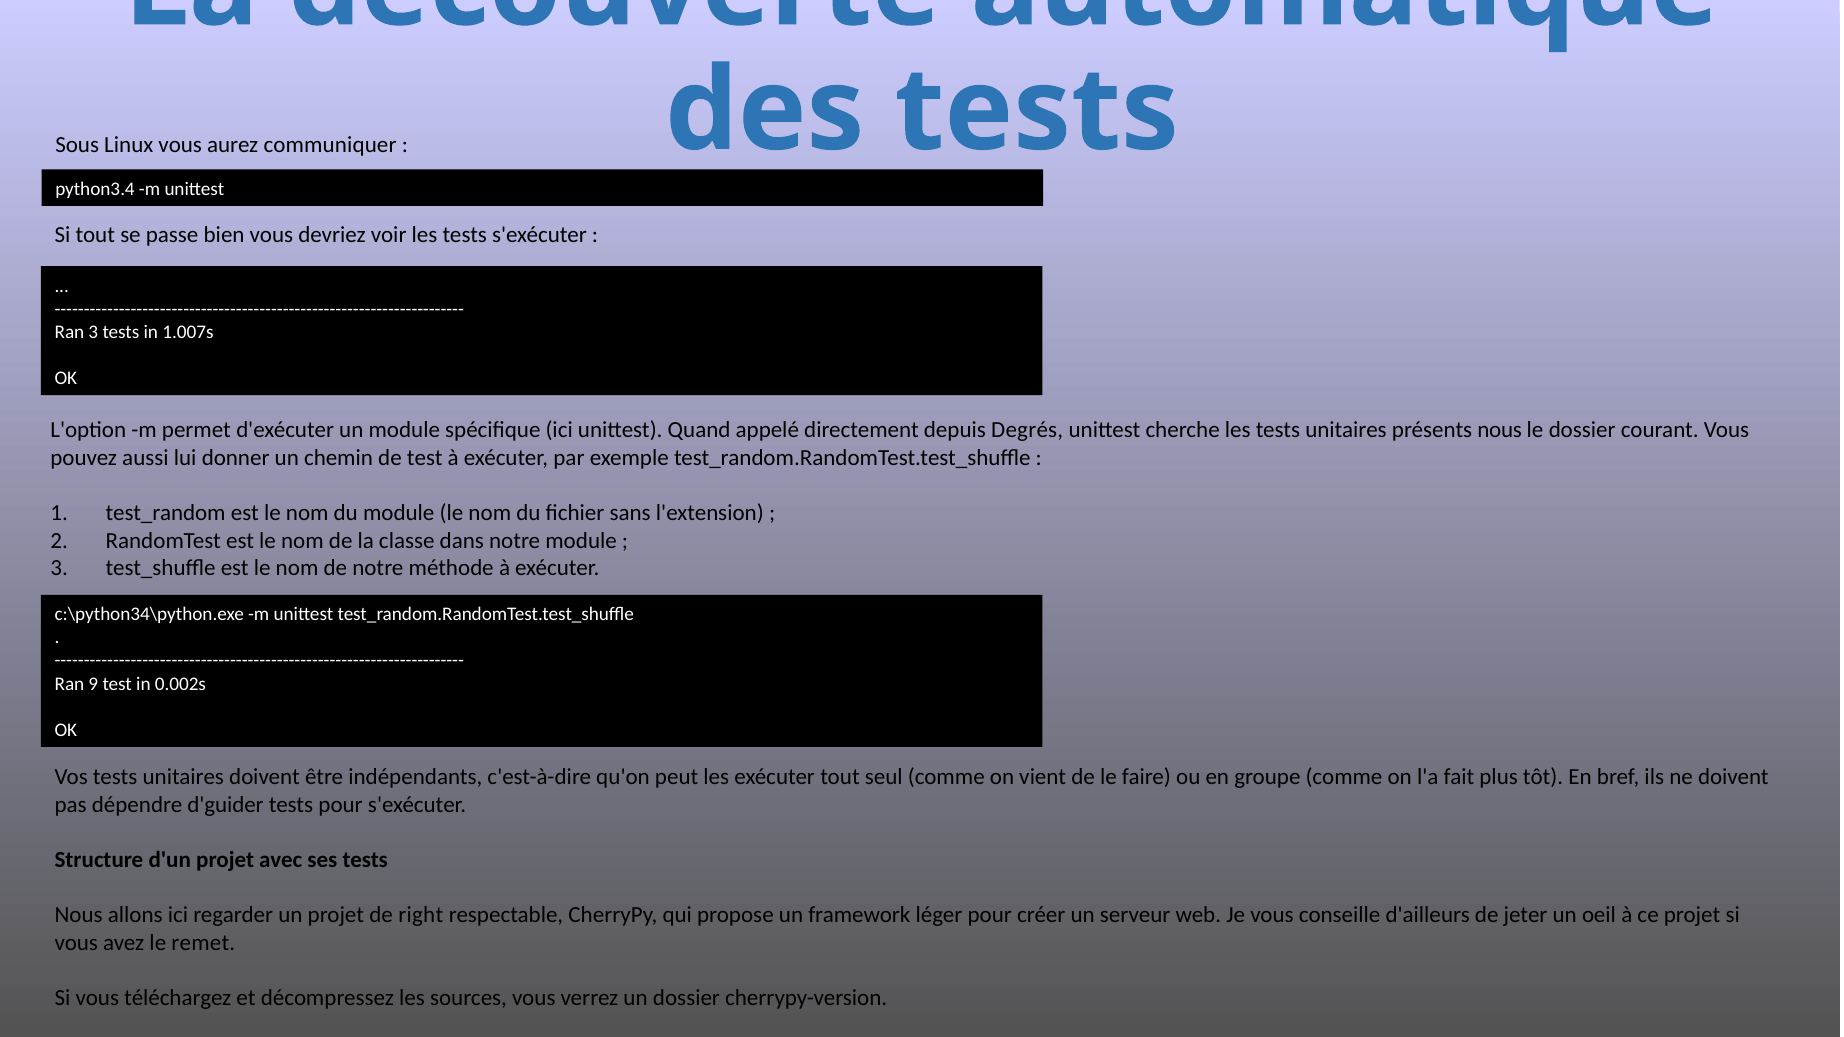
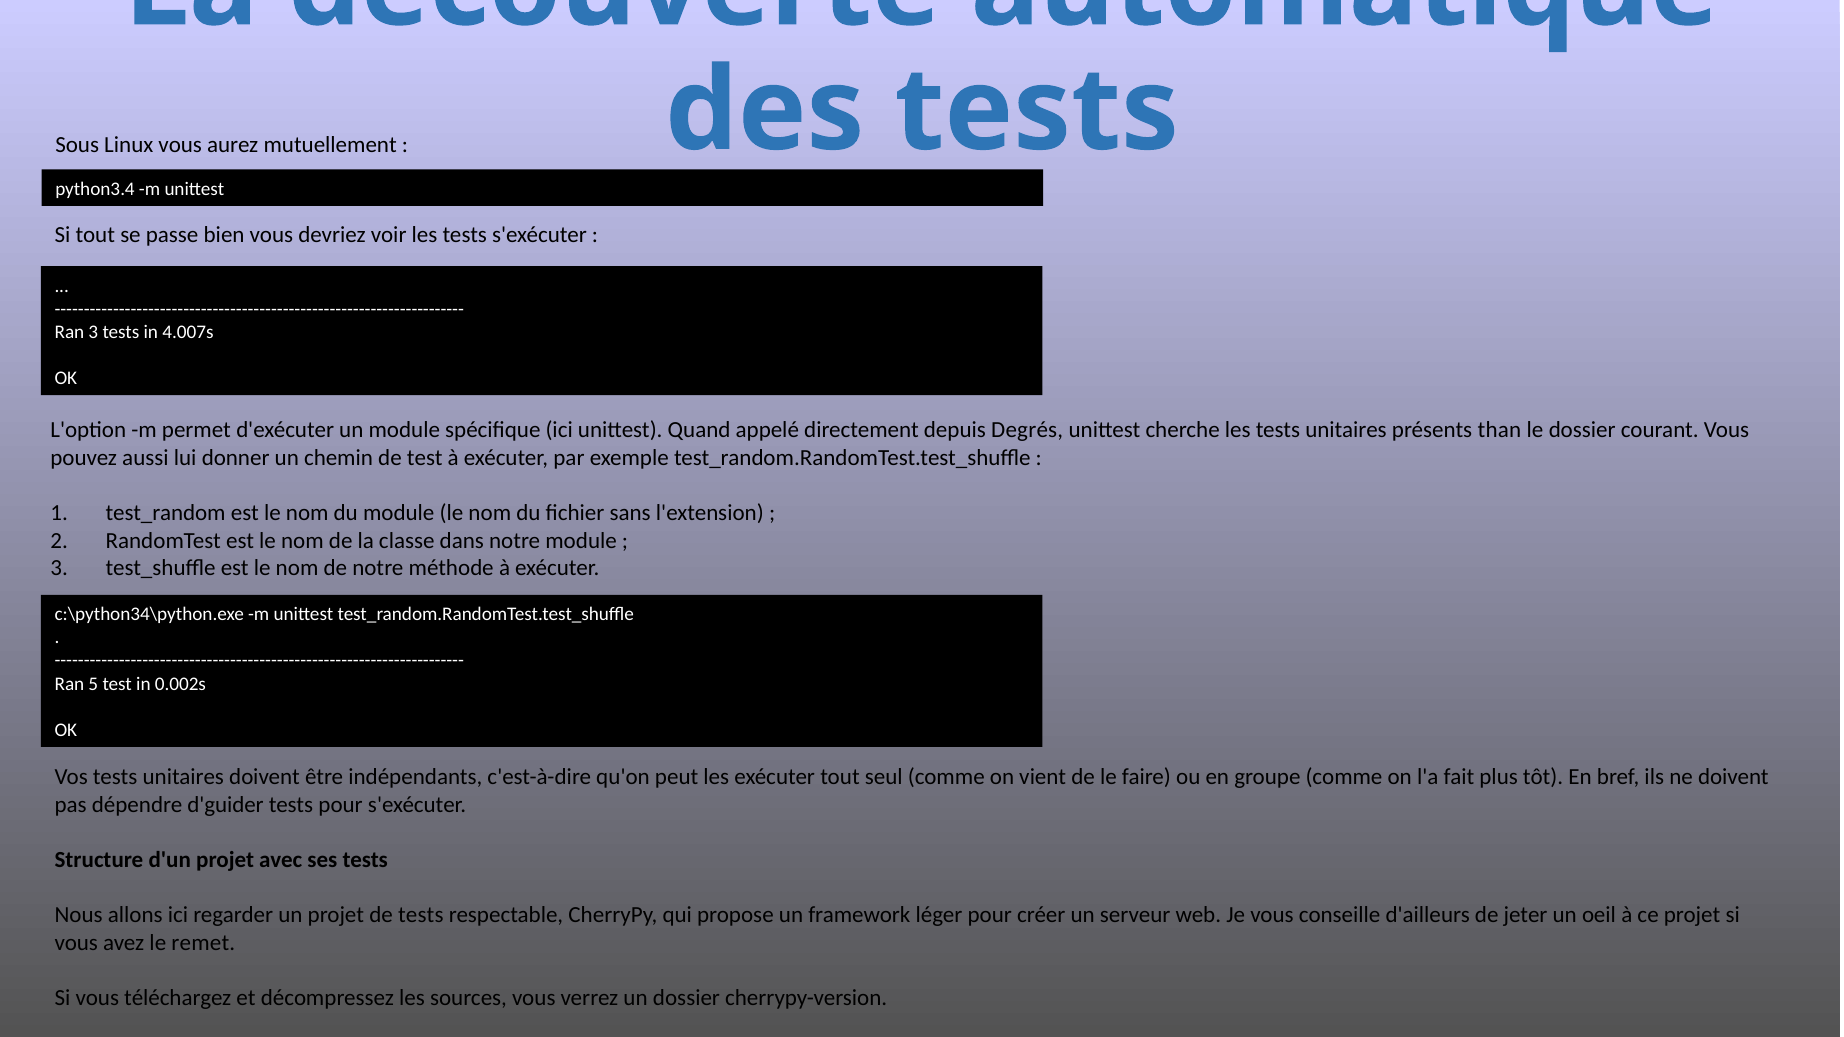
communiquer: communiquer -> mutuellement
1.007s: 1.007s -> 4.007s
présents nous: nous -> than
9: 9 -> 5
de right: right -> tests
